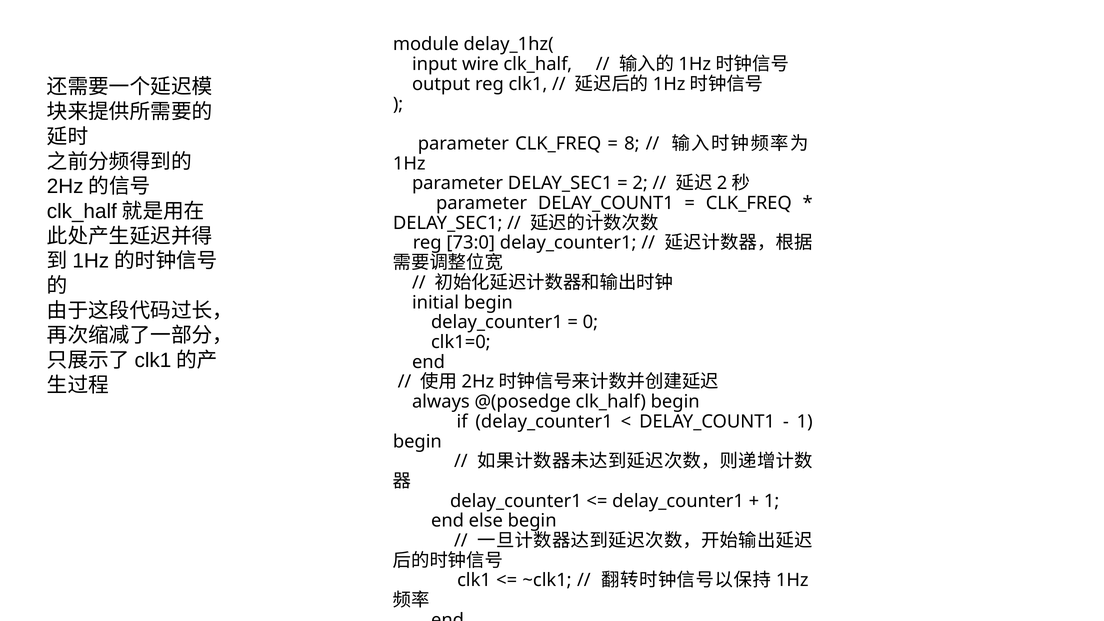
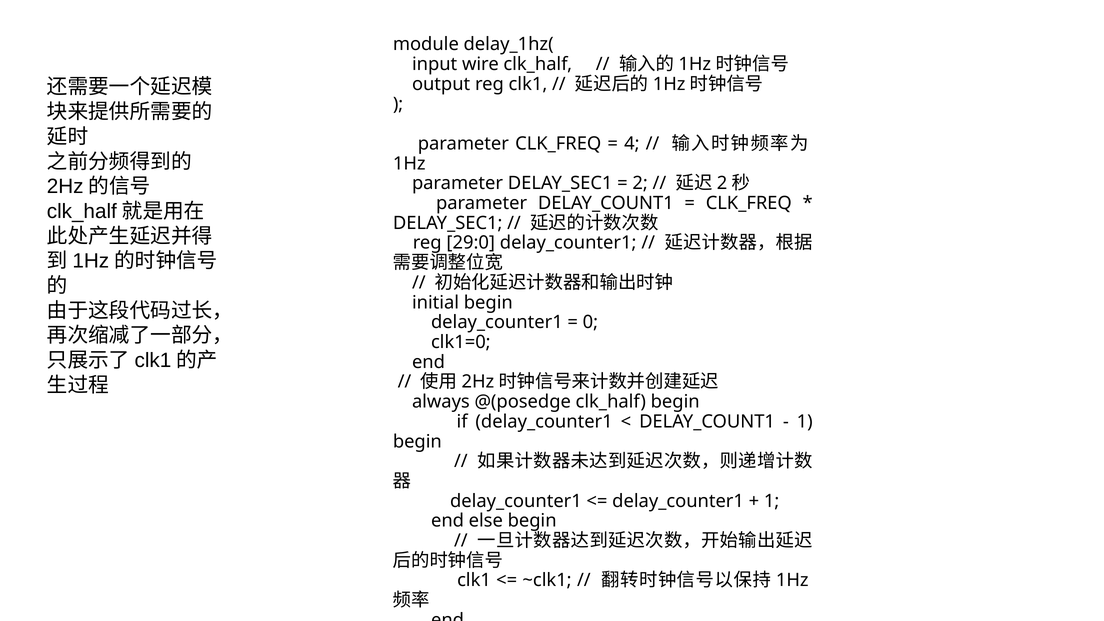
8: 8 -> 4
73:0: 73:0 -> 29:0
